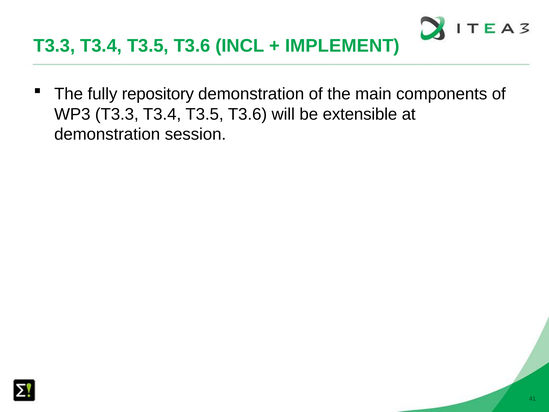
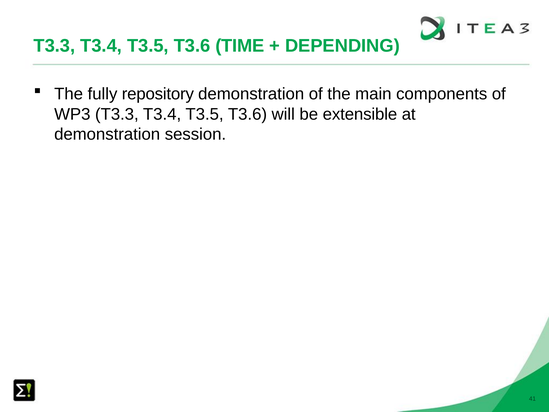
INCL: INCL -> TIME
IMPLEMENT: IMPLEMENT -> DEPENDING
